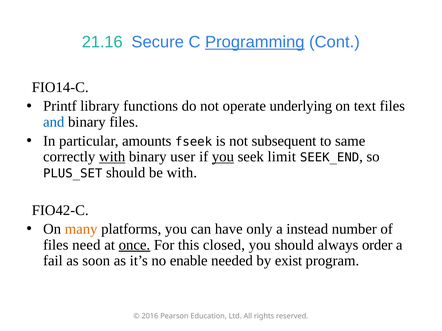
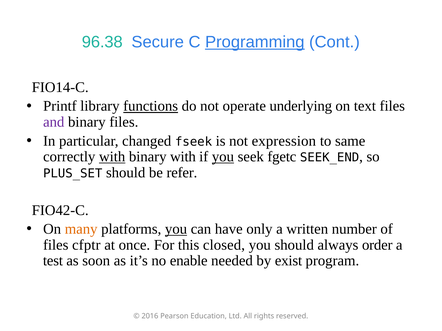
21.16: 21.16 -> 96.38
functions underline: none -> present
and colour: blue -> purple
amounts: amounts -> changed
subsequent: subsequent -> expression
binary user: user -> with
limit: limit -> fgetc
be with: with -> refer
you at (176, 229) underline: none -> present
instead: instead -> written
need: need -> cfptr
once underline: present -> none
fail: fail -> test
